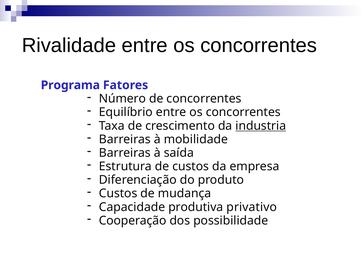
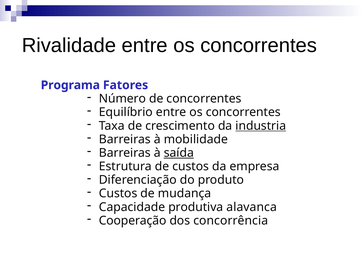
saída underline: none -> present
privativo: privativo -> alavanca
possibilidade: possibilidade -> concorrência
